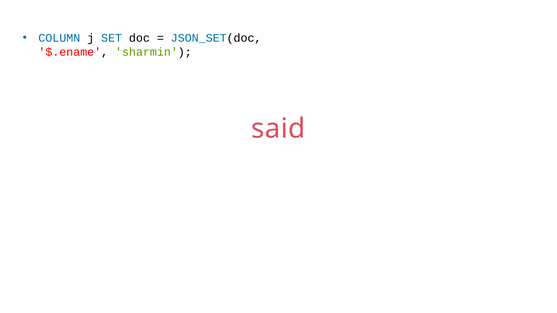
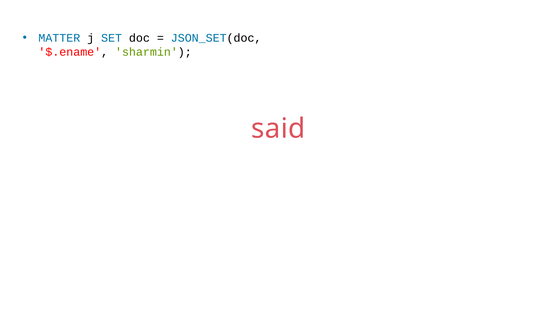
COLUMN: COLUMN -> MATTER
